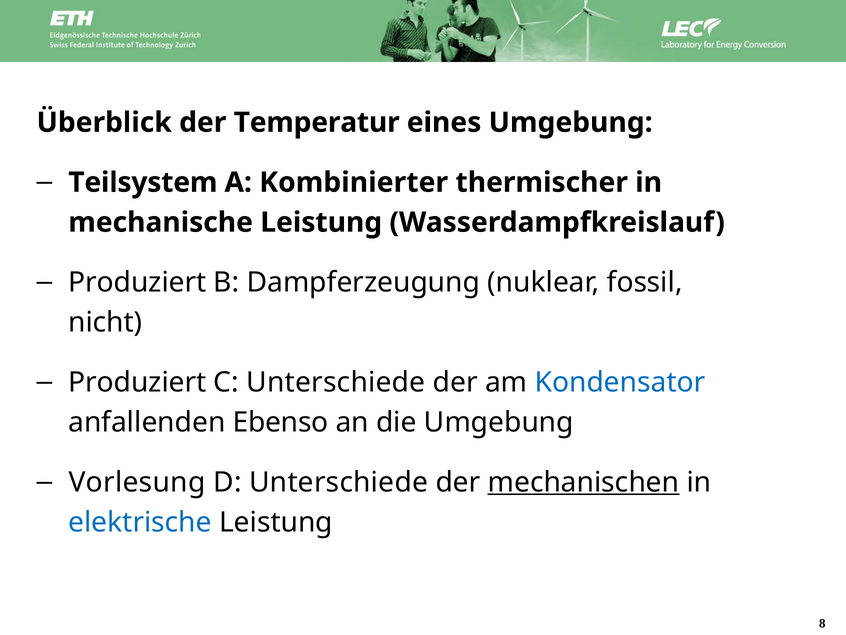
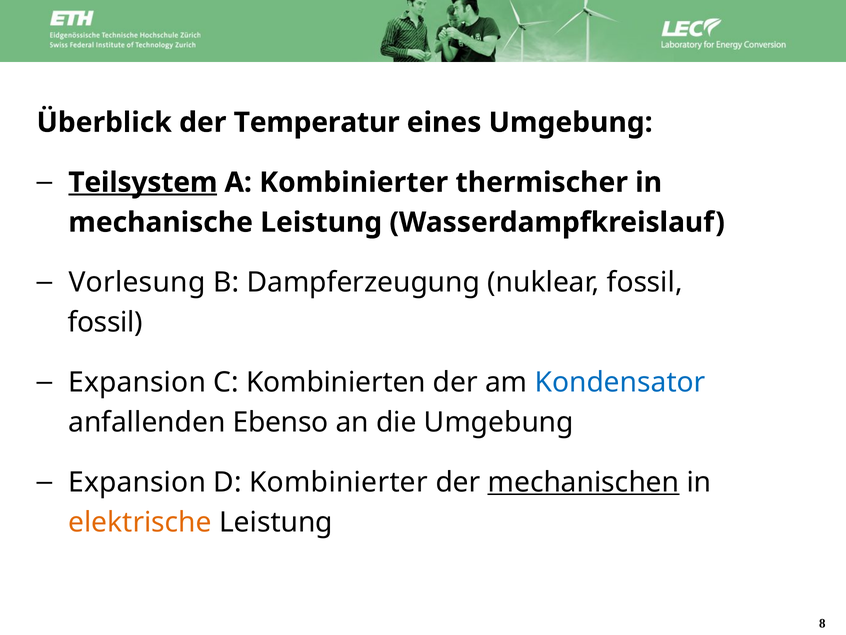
Teilsystem underline: none -> present
Produziert at (137, 282): Produziert -> Vorlesung
nicht at (105, 322): nicht -> fossil
Produziert at (137, 382): Produziert -> Expansion
C Unterschiede: Unterschiede -> Kombinierten
Vorlesung at (137, 482): Vorlesung -> Expansion
D Unterschiede: Unterschiede -> Kombinierter
elektrische colour: blue -> orange
